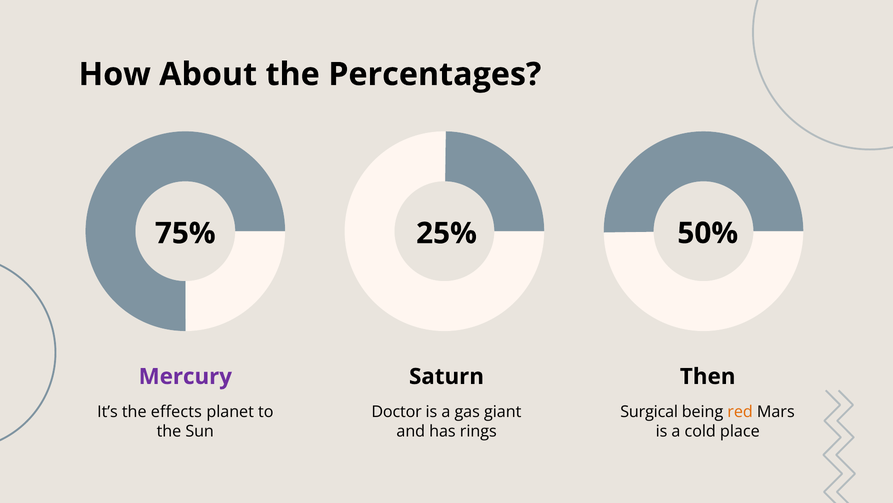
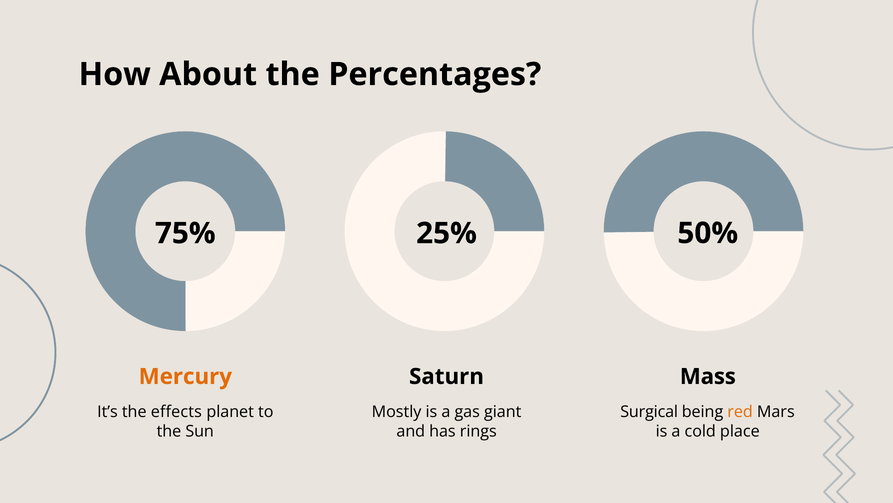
Mercury colour: purple -> orange
Then: Then -> Mass
Doctor: Doctor -> Mostly
